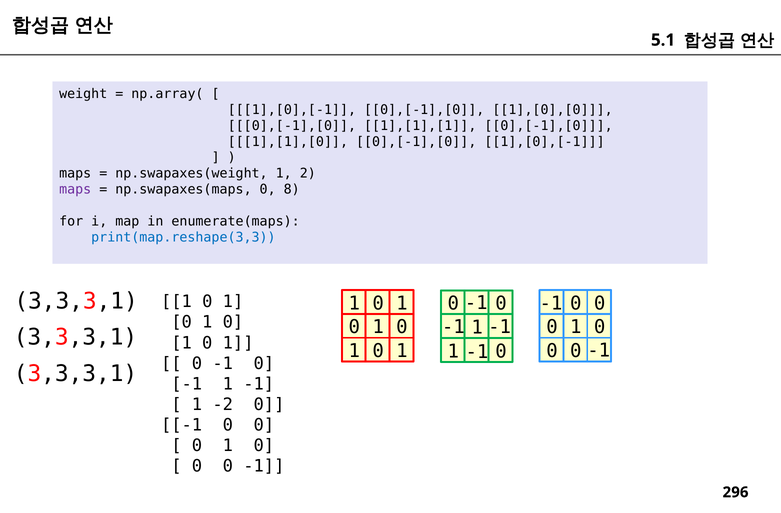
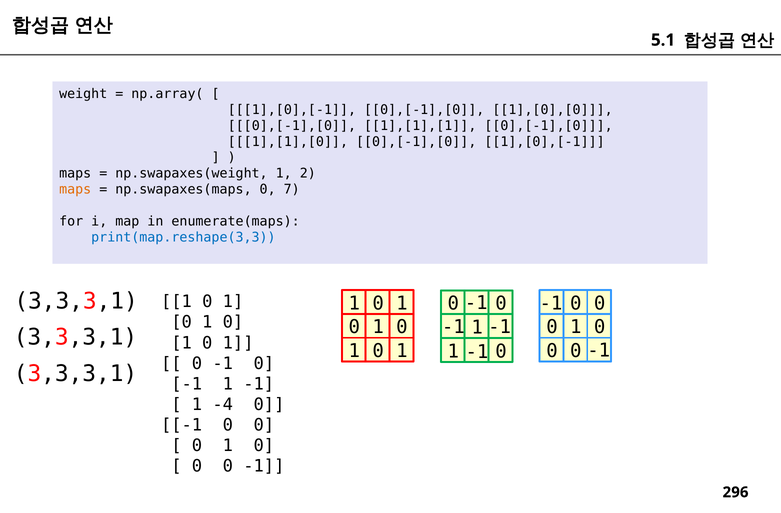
maps at (75, 190) colour: purple -> orange
8: 8 -> 7
-2: -2 -> -4
